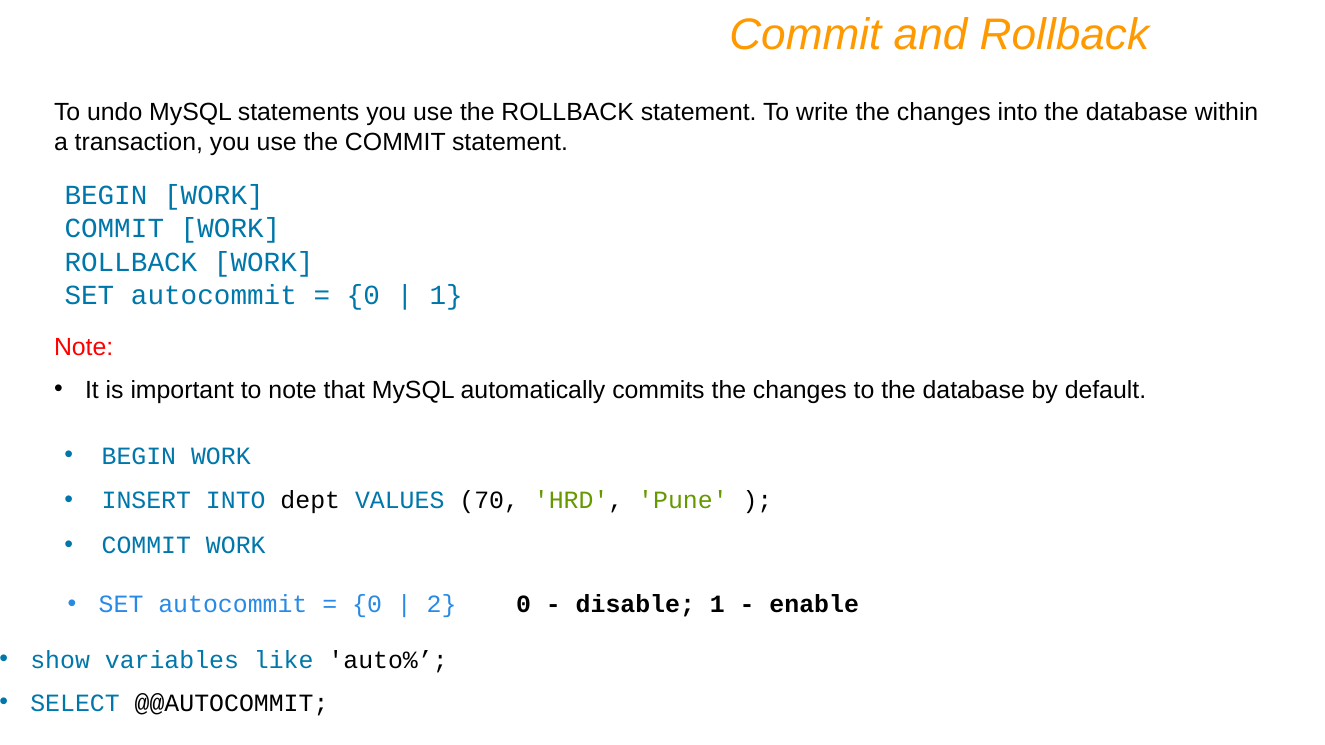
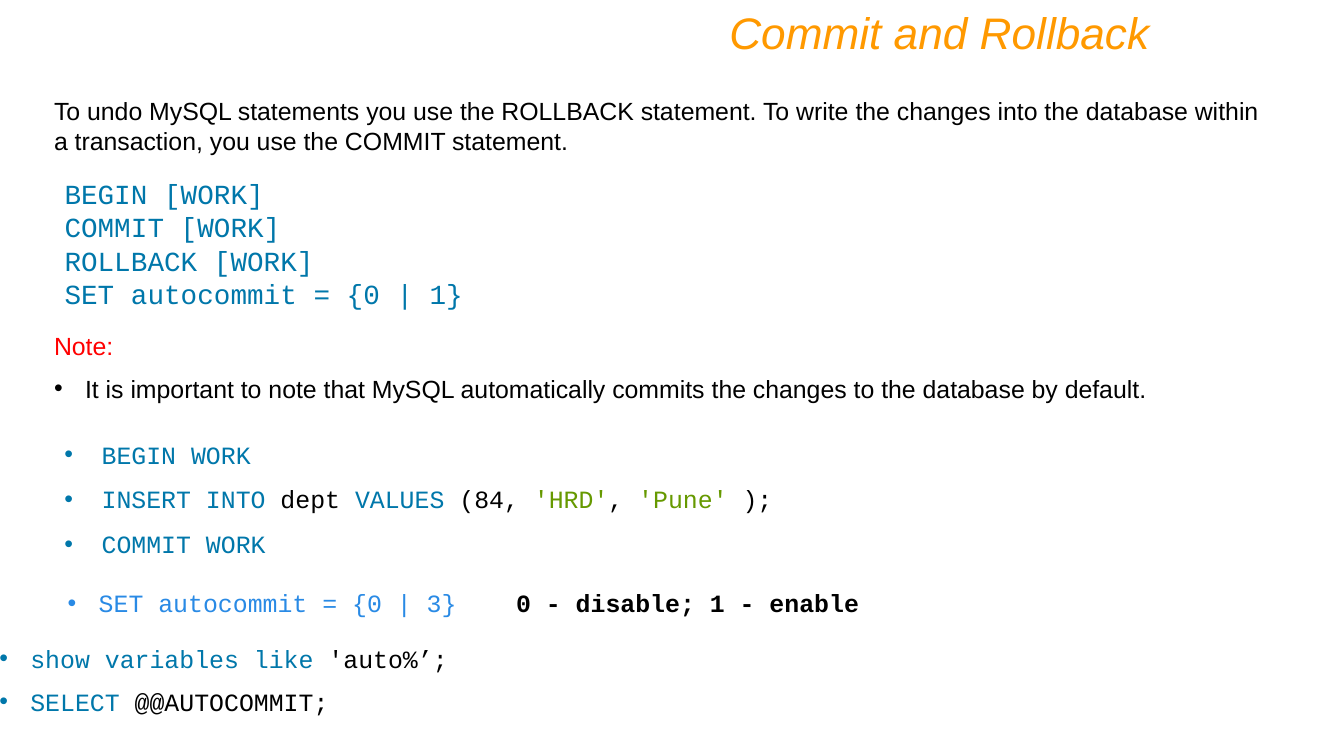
70: 70 -> 84
2: 2 -> 3
